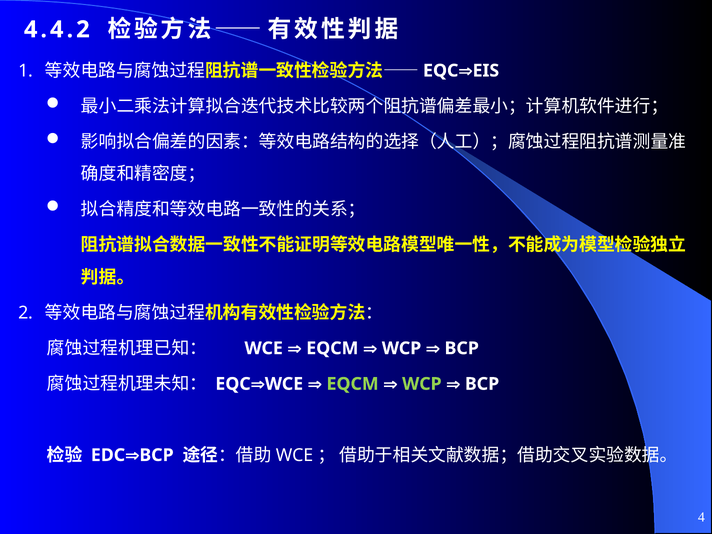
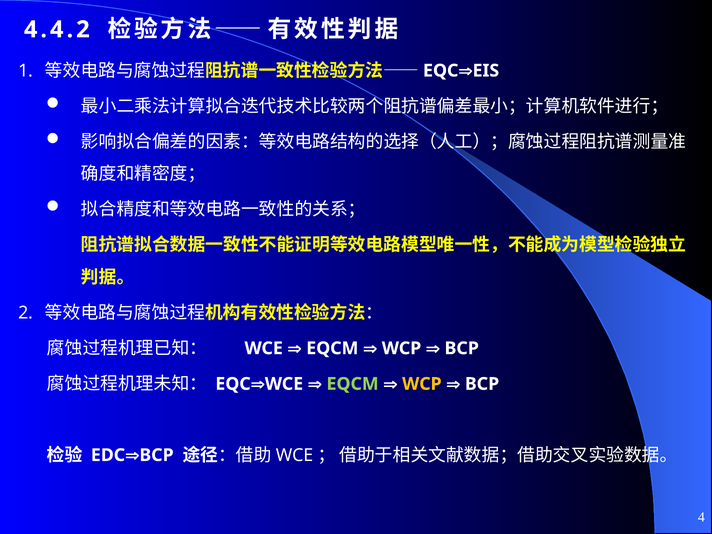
WCP at (422, 384) colour: light green -> yellow
